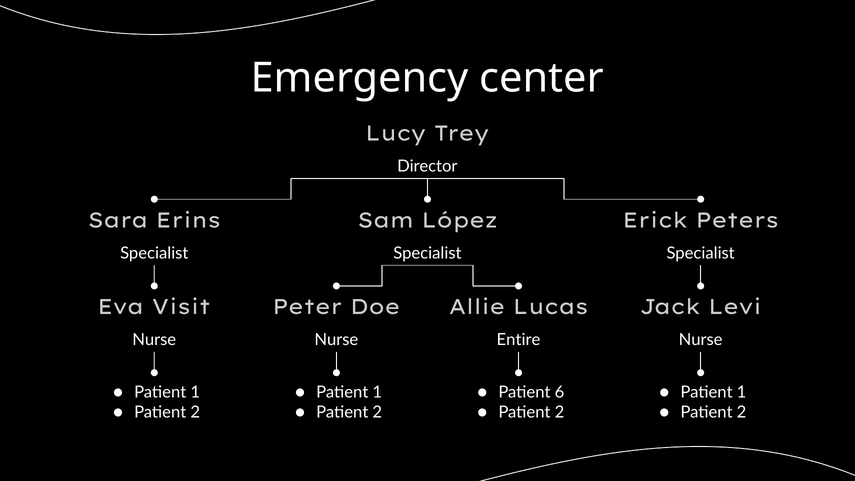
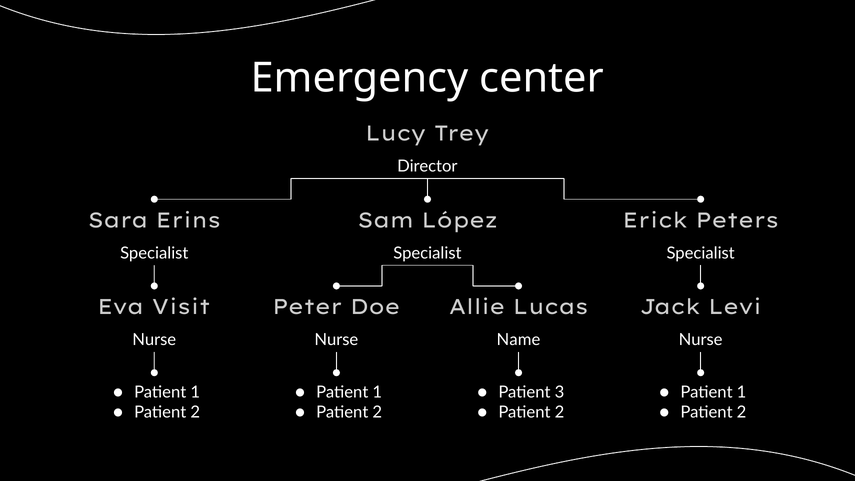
Entire: Entire -> Name
6: 6 -> 3
